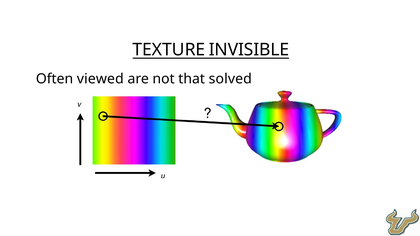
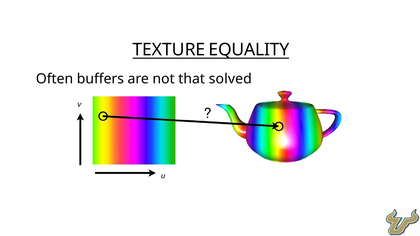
INVISIBLE: INVISIBLE -> EQUALITY
viewed: viewed -> buffers
